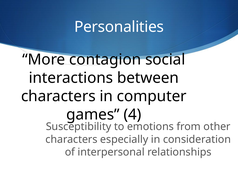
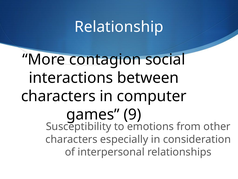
Personalities: Personalities -> Relationship
4: 4 -> 9
